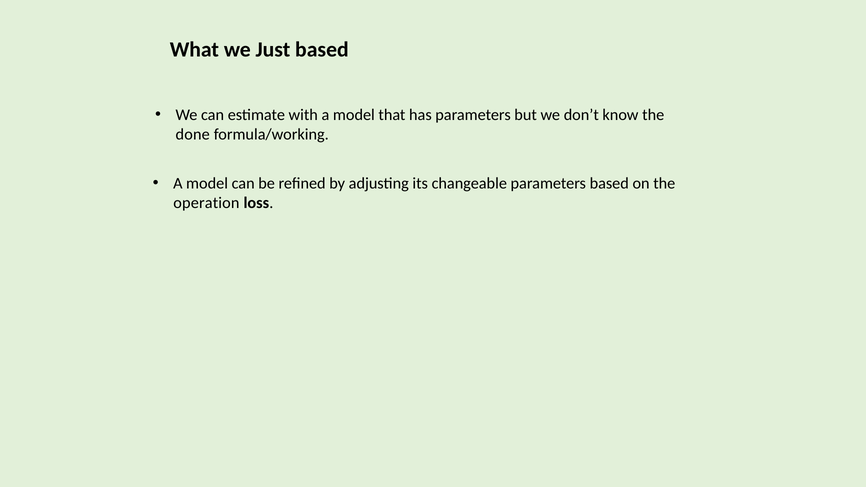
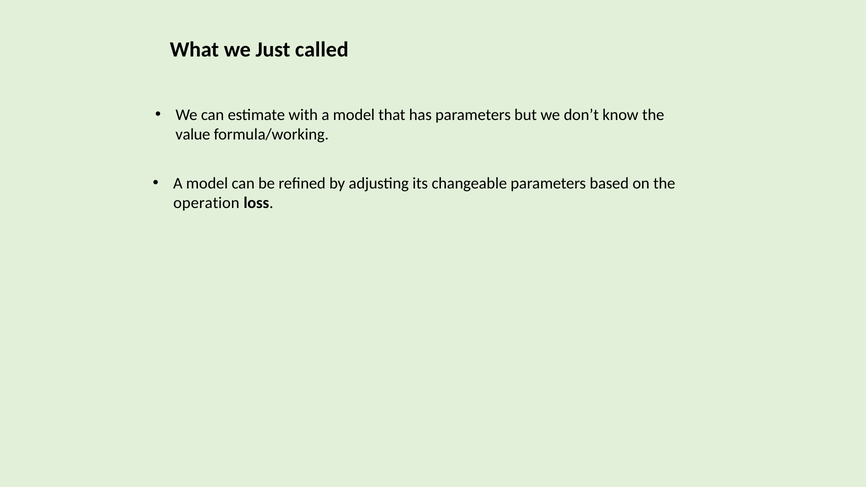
Just based: based -> called
done: done -> value
